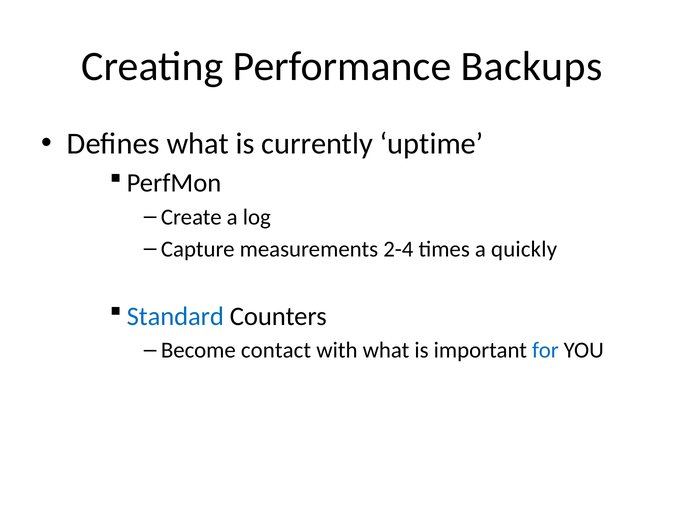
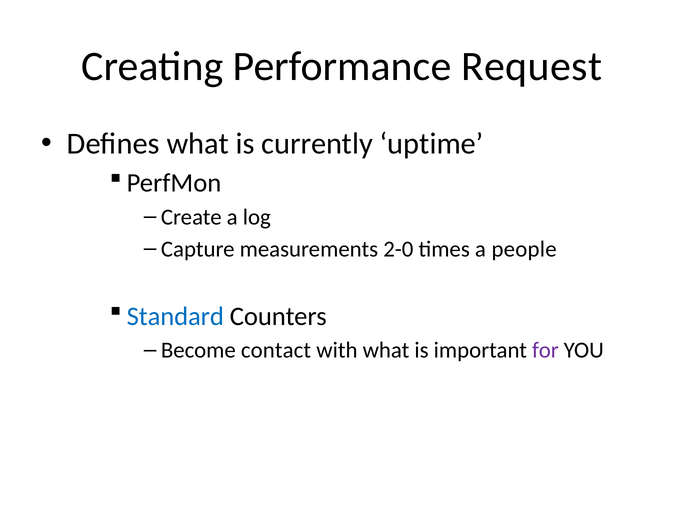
Backups: Backups -> Request
2-4: 2-4 -> 2-0
quickly: quickly -> people
for colour: blue -> purple
